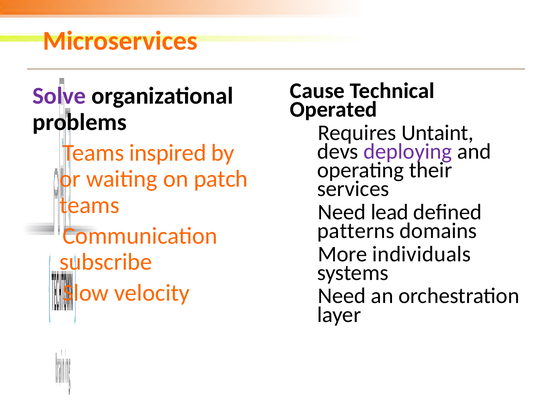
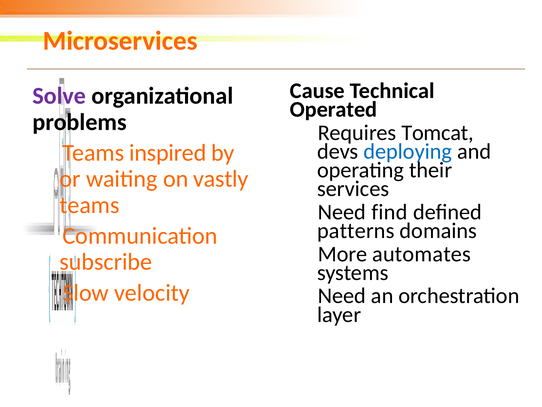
Untaint: Untaint -> Tomcat
deploying colour: purple -> blue
patch: patch -> vastly
lead: lead -> find
individuals: individuals -> automates
